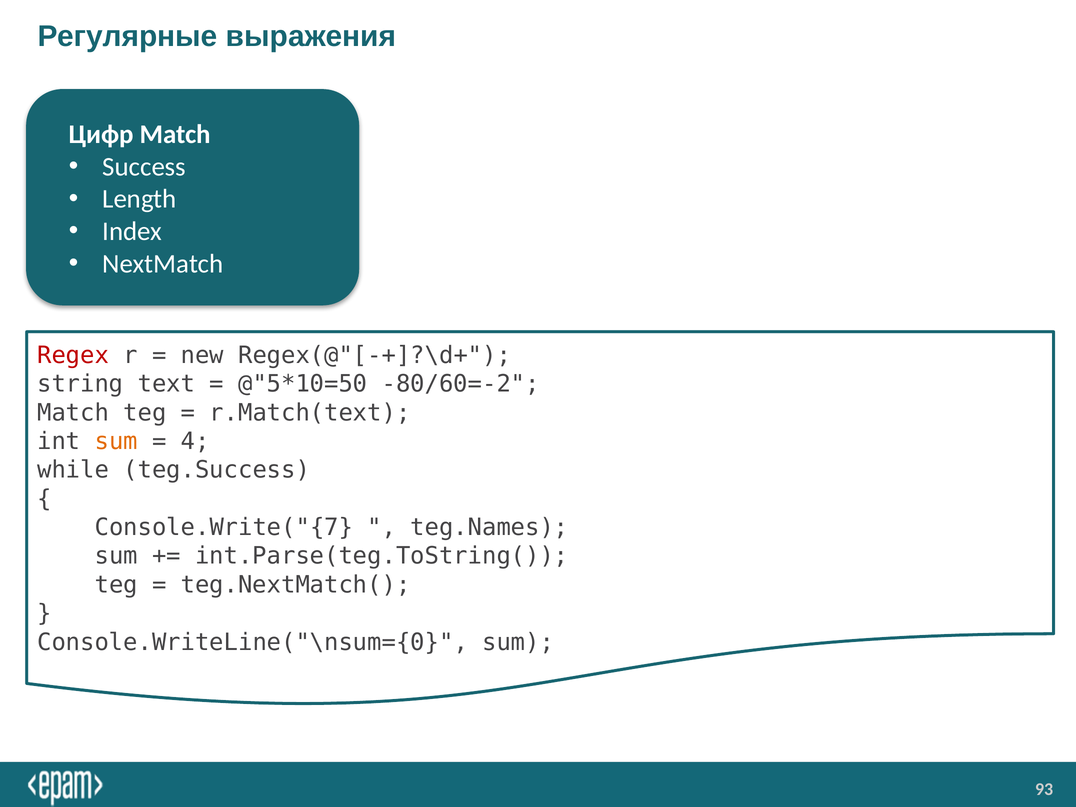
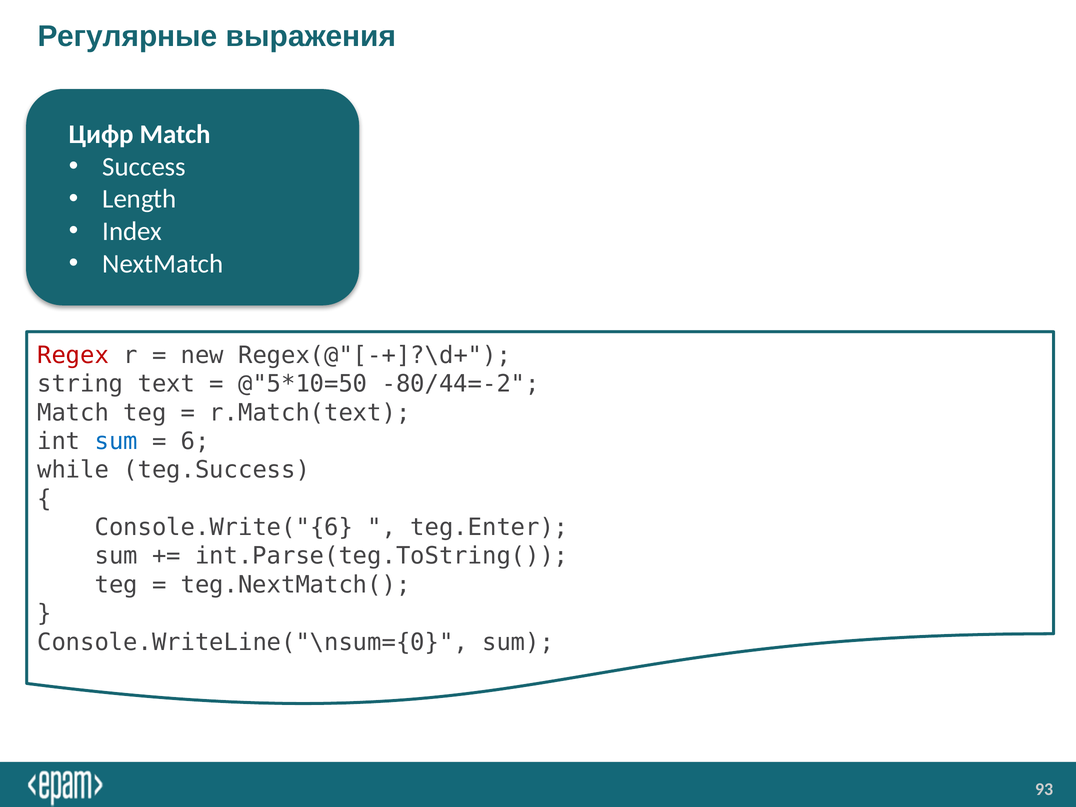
-80/60=-2: -80/60=-2 -> -80/44=-2
sum at (116, 441) colour: orange -> blue
4: 4 -> 6
Console.Write("{7: Console.Write("{7 -> Console.Write("{6
teg.Names: teg.Names -> teg.Enter
